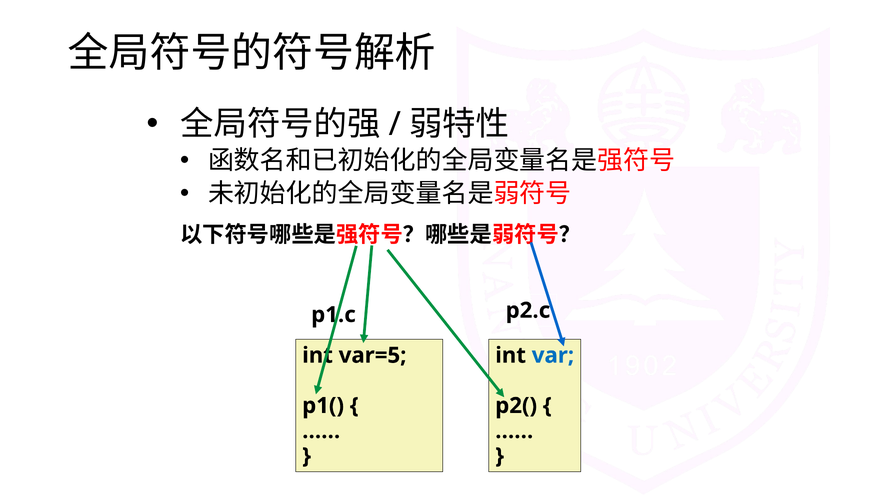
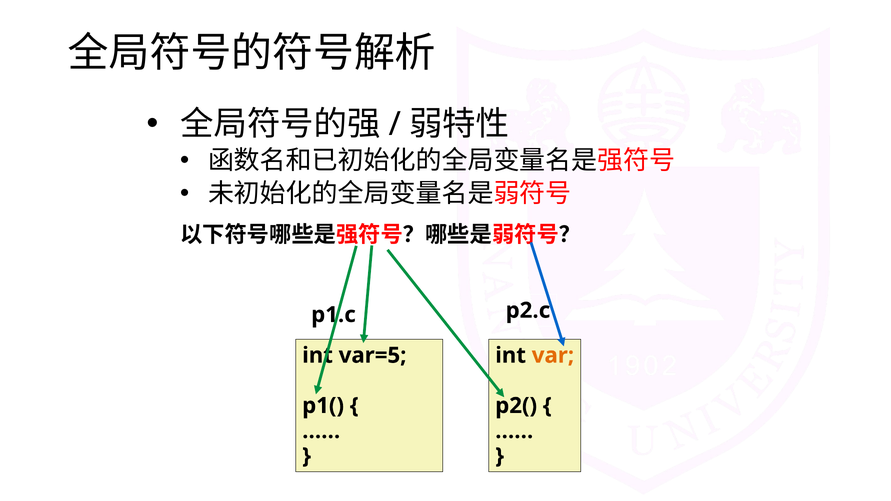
var colour: blue -> orange
